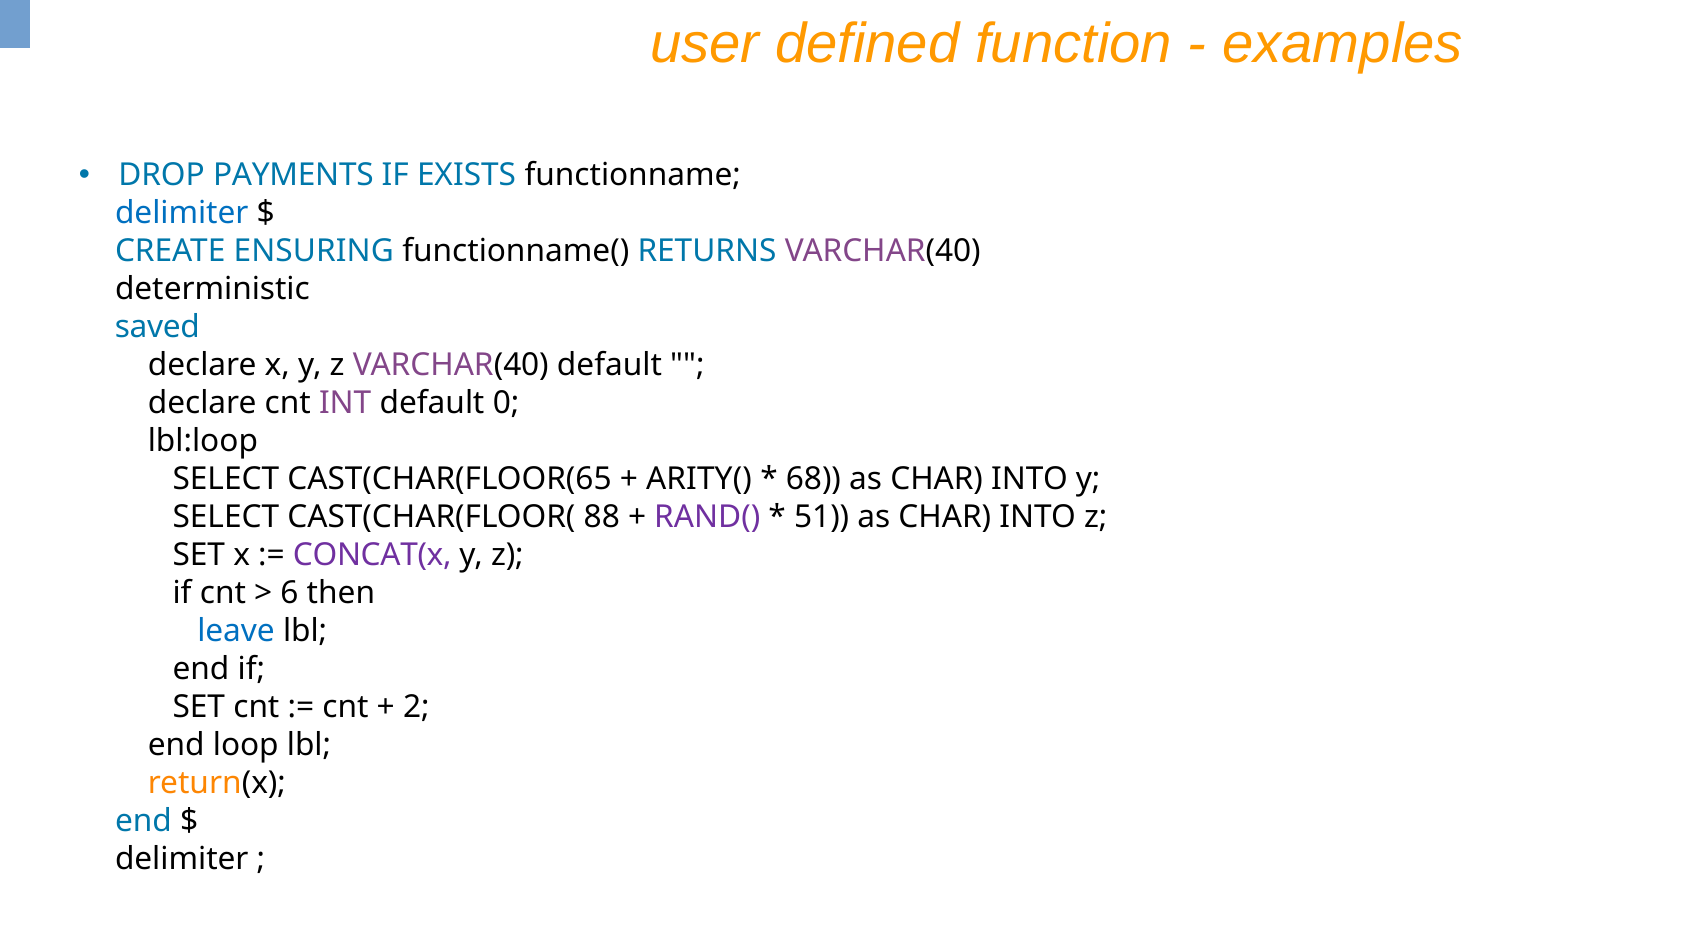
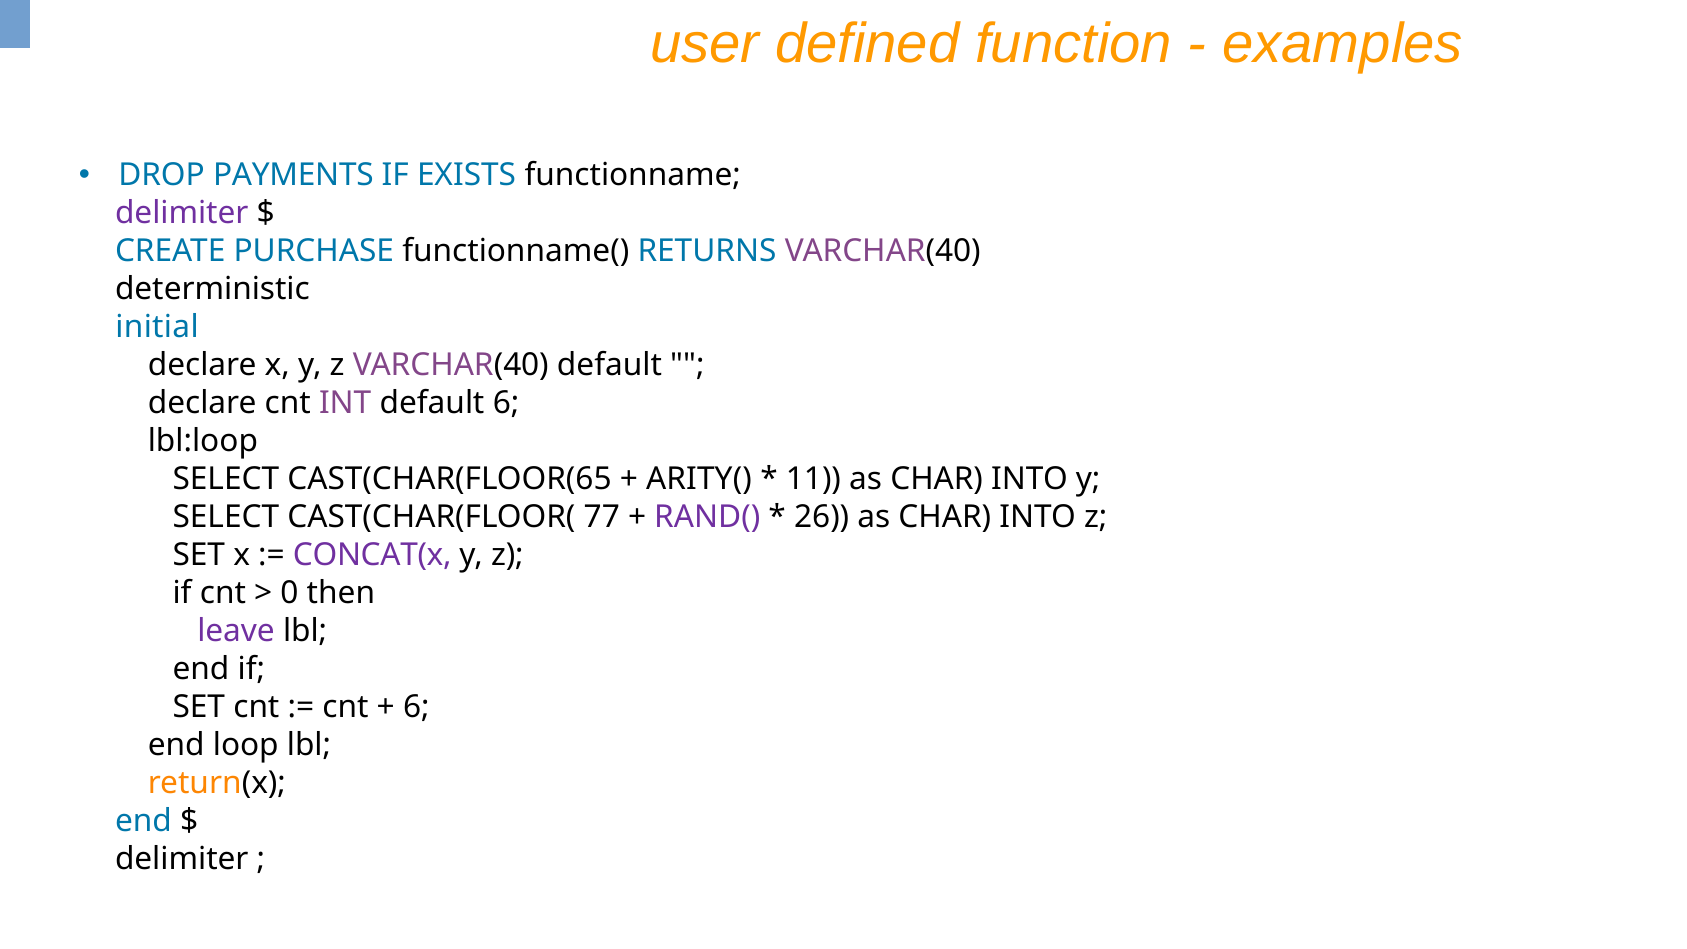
delimiter at (182, 213) colour: blue -> purple
ENSURING: ENSURING -> PURCHASE
saved: saved -> initial
default 0: 0 -> 6
68: 68 -> 11
88: 88 -> 77
51: 51 -> 26
6: 6 -> 0
leave colour: blue -> purple
2 at (416, 707): 2 -> 6
